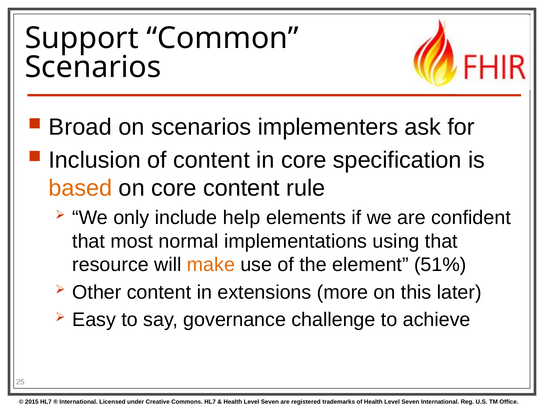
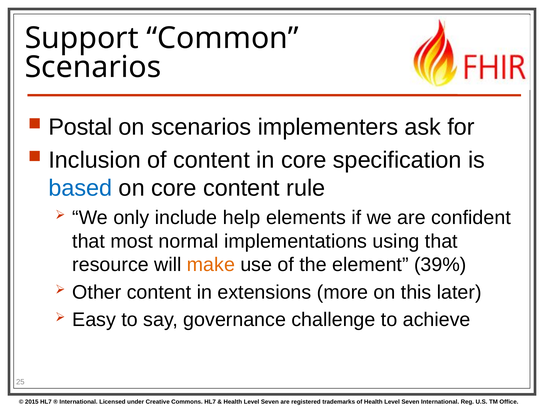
Broad: Broad -> Postal
based colour: orange -> blue
51%: 51% -> 39%
